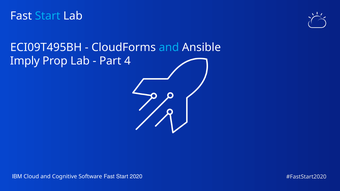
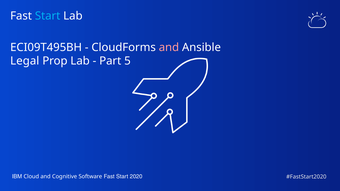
and at (169, 47) colour: light blue -> pink
Imply: Imply -> Legal
4: 4 -> 5
